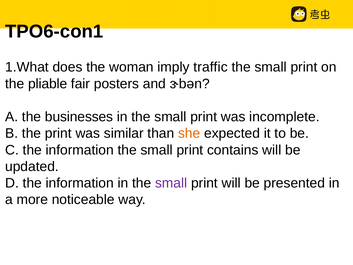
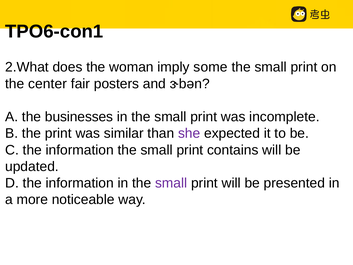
1.What: 1.What -> 2.What
traffic: traffic -> some
pliable: pliable -> center
she colour: orange -> purple
